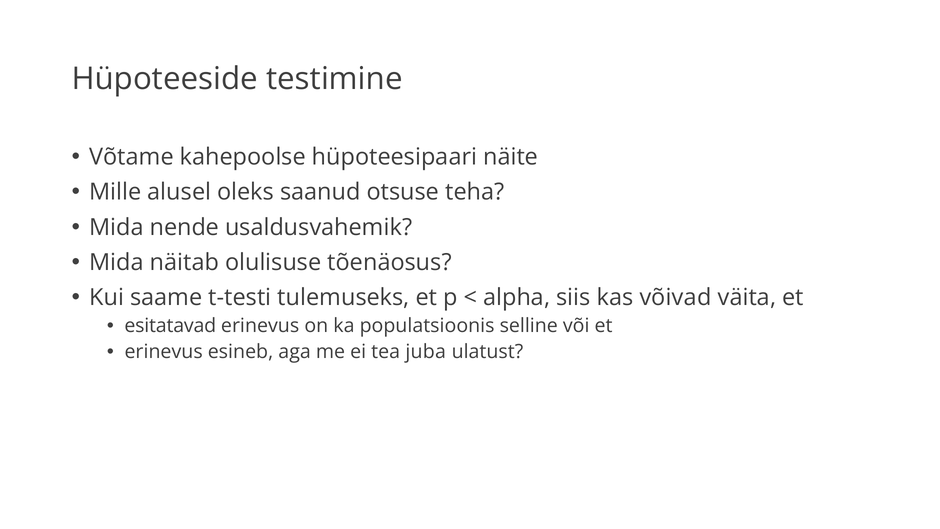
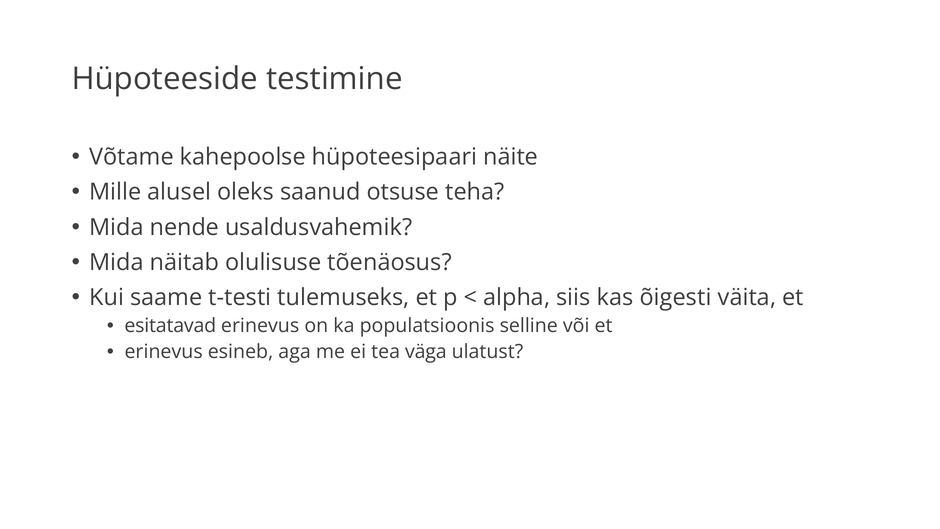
võivad: võivad -> õigesti
juba: juba -> väga
